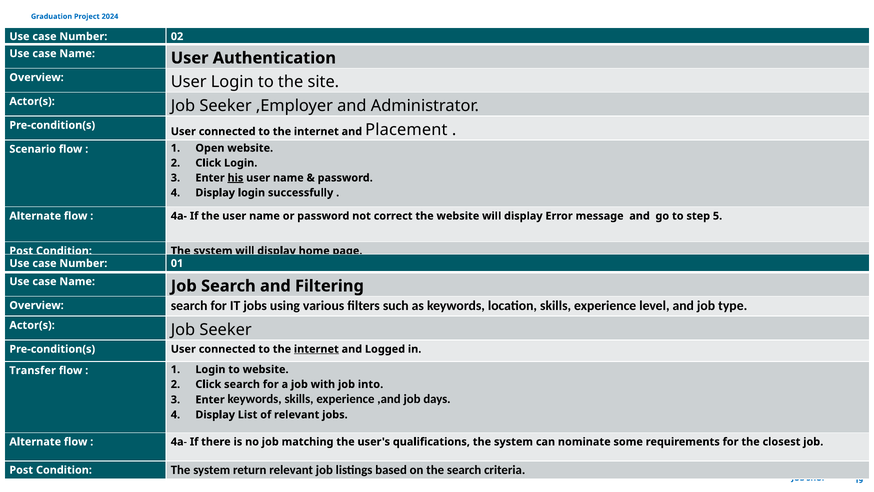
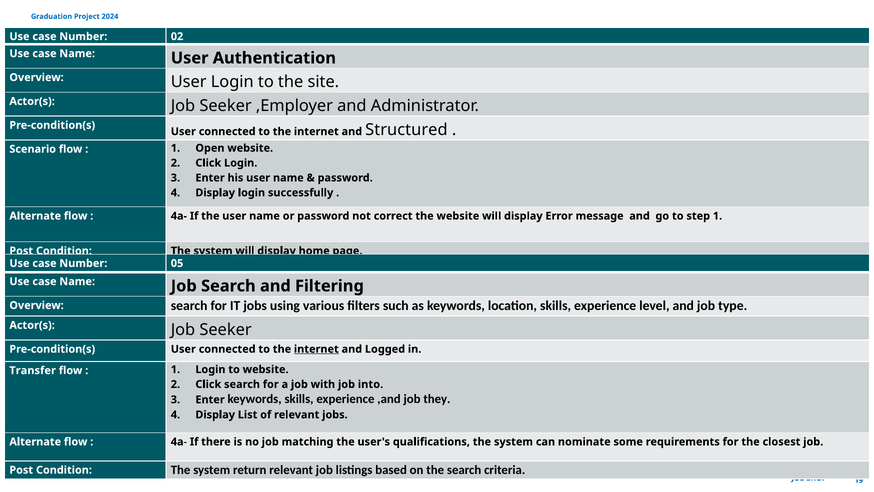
Placement: Placement -> Structured
his underline: present -> none
step 5: 5 -> 1
01: 01 -> 05
days: days -> they
